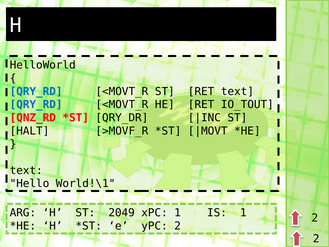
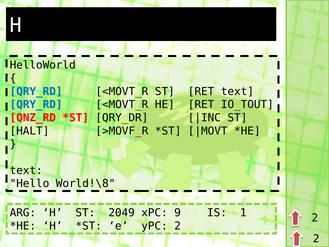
World!\1: World!\1 -> World!\8
xPC 1: 1 -> 9
